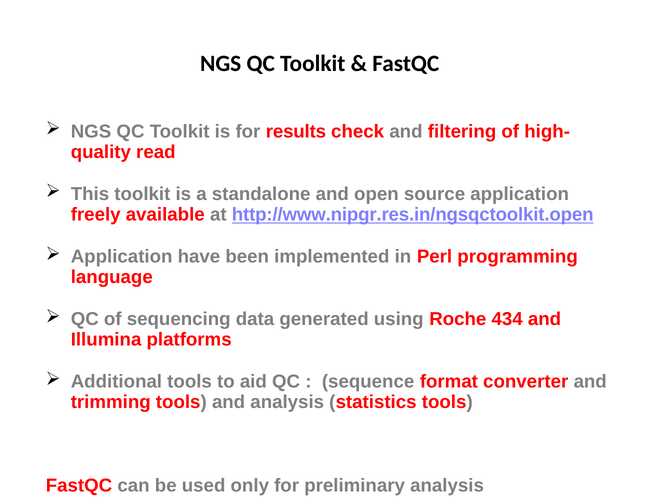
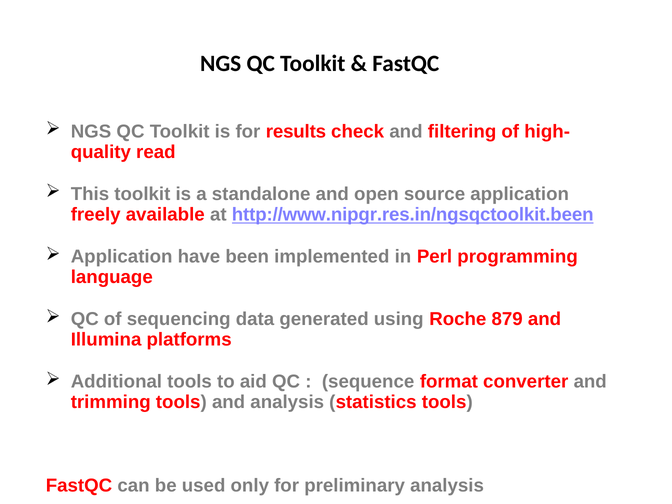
http://www.nipgr.res.in/ngsqctoolkit.open: http://www.nipgr.res.in/ngsqctoolkit.open -> http://www.nipgr.res.in/ngsqctoolkit.been
434: 434 -> 879
